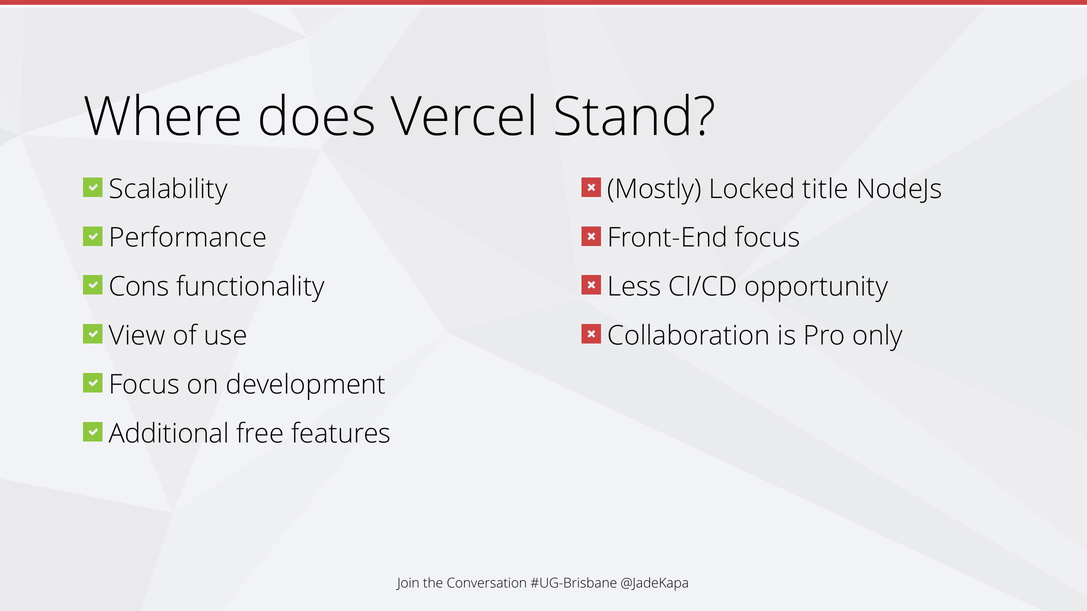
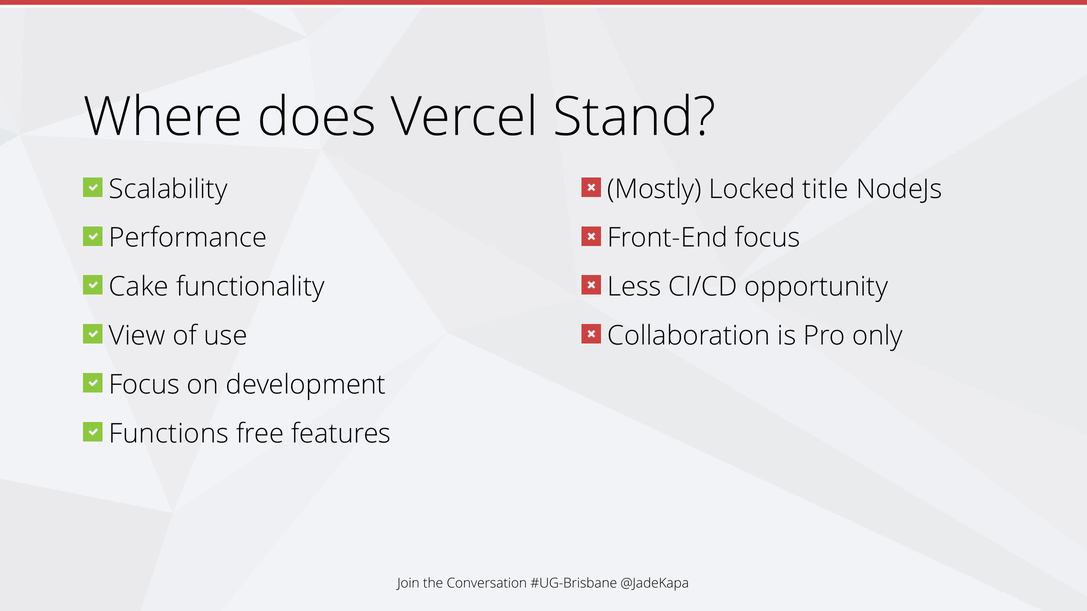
Cons: Cons -> Cake
Additional: Additional -> Functions
